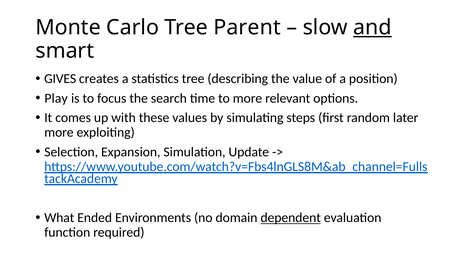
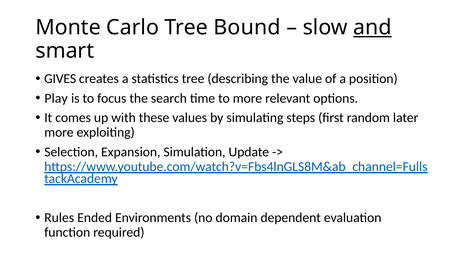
Parent: Parent -> Bound
What: What -> Rules
dependent underline: present -> none
